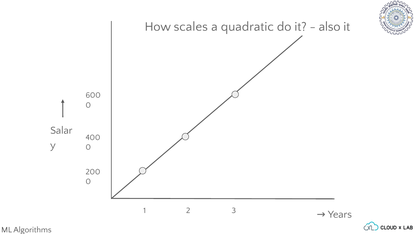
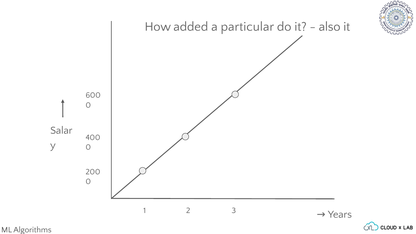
scales: scales -> added
quadratic: quadratic -> particular
